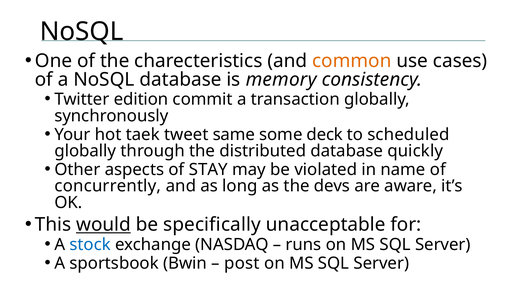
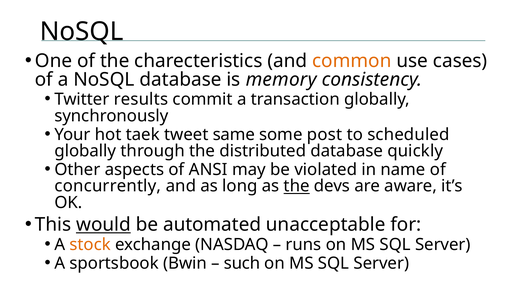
edition: edition -> results
deck: deck -> post
STAY: STAY -> ANSI
the at (297, 186) underline: none -> present
specifically: specifically -> automated
stock colour: blue -> orange
post: post -> such
